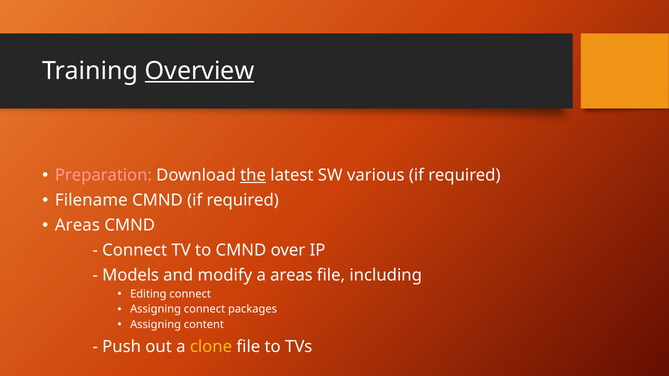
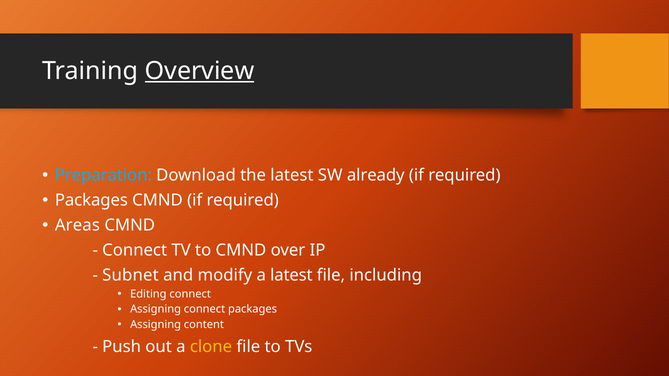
Preparation colour: pink -> light blue
the underline: present -> none
various: various -> already
Filename at (91, 200): Filename -> Packages
Models: Models -> Subnet
a areas: areas -> latest
